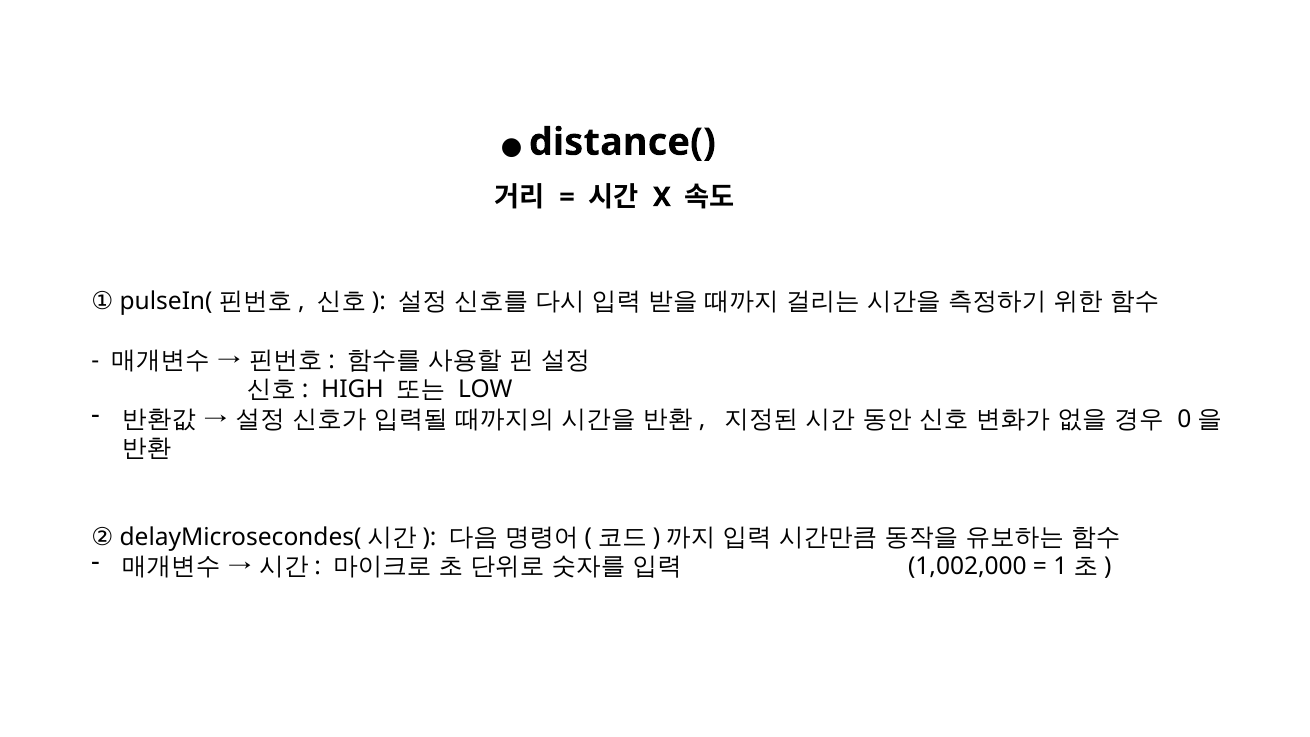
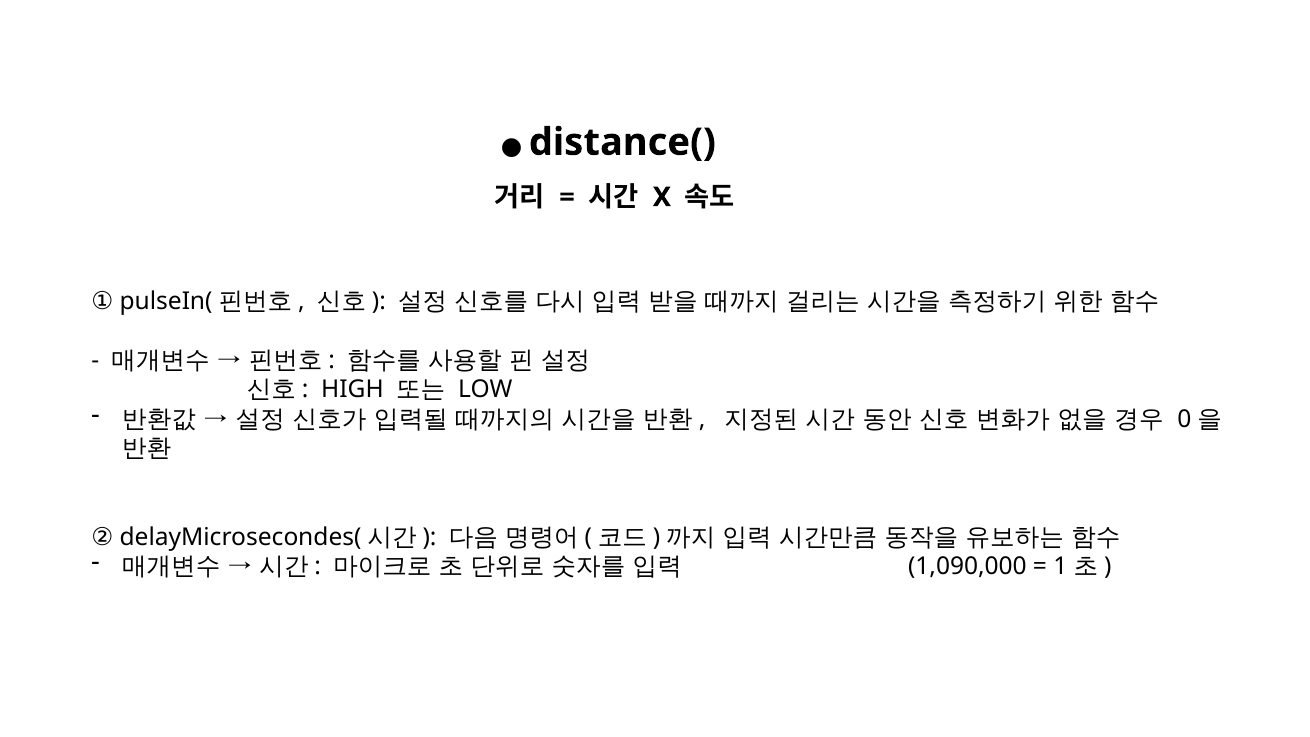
1,002,000: 1,002,000 -> 1,090,000
